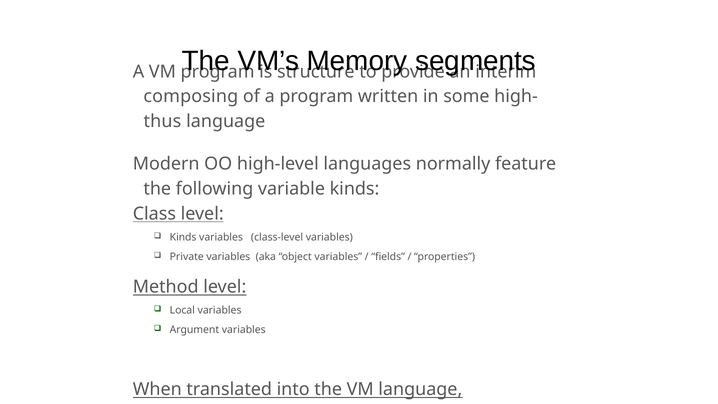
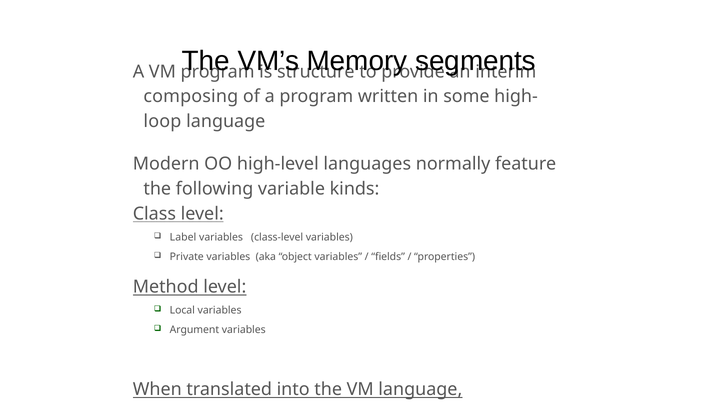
thus: thus -> loop
Kinds at (183, 237): Kinds -> Label
